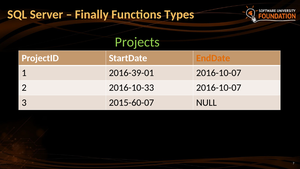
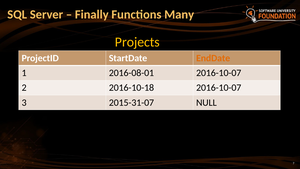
Types: Types -> Many
Projects colour: light green -> yellow
2016-39-01: 2016-39-01 -> 2016-08-01
2016-10-33: 2016-10-33 -> 2016-10-18
2015-60-07: 2015-60-07 -> 2015-31-07
